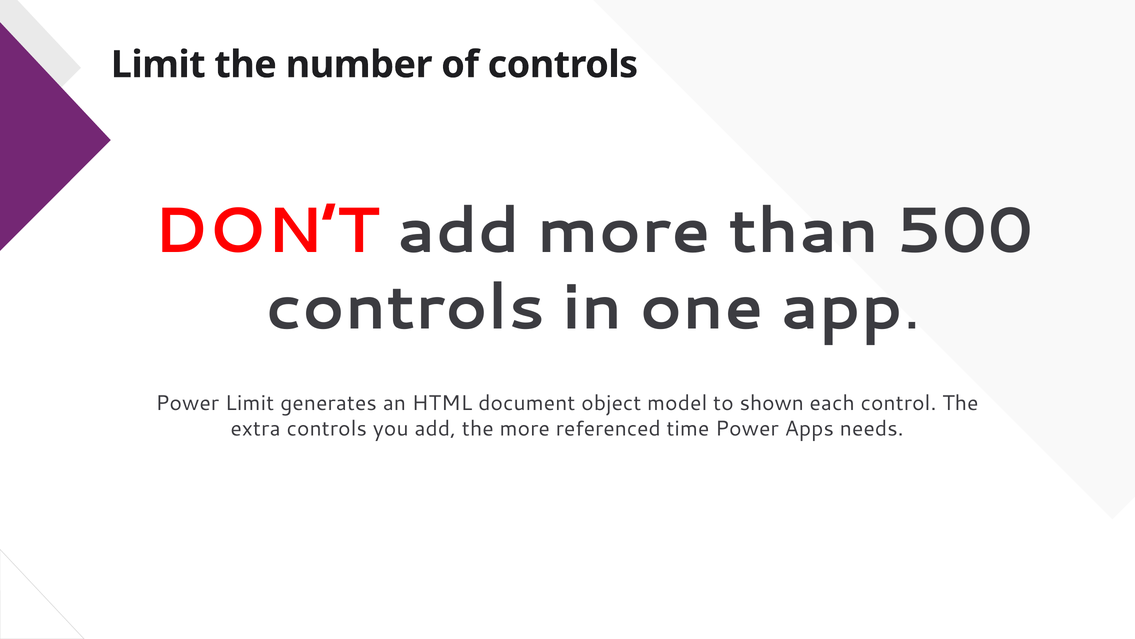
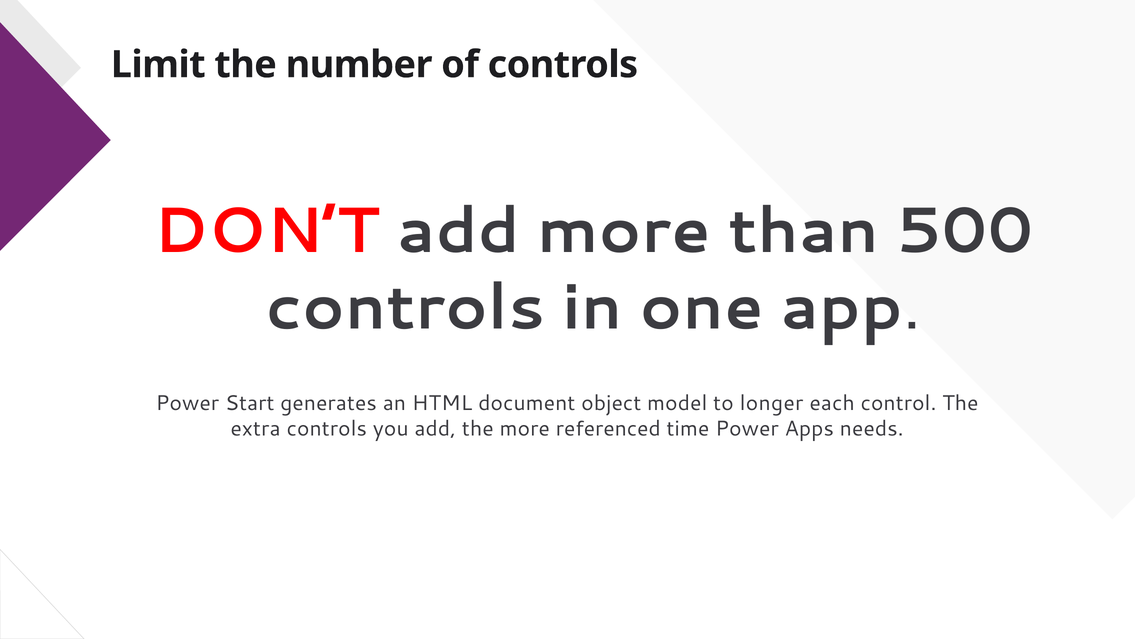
Power Limit: Limit -> Start
shown: shown -> longer
